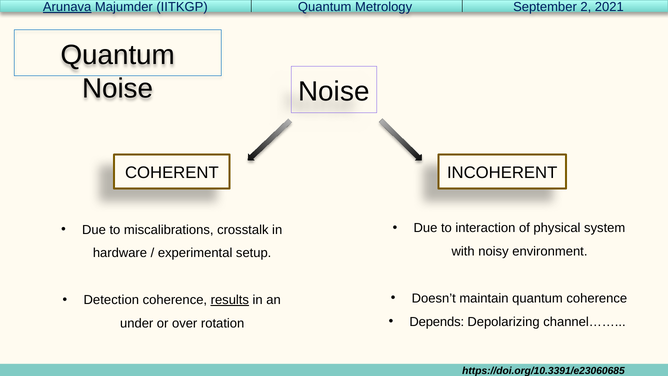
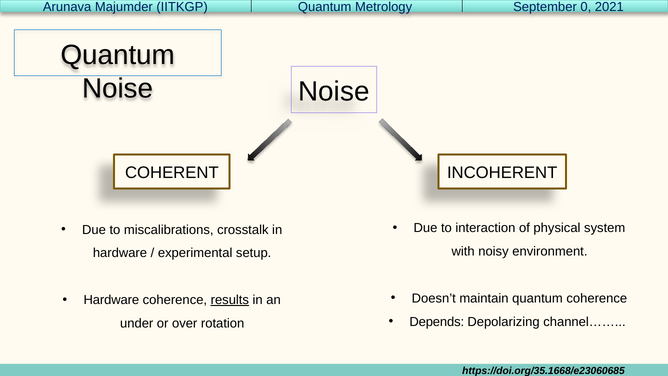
Arunava underline: present -> none
2: 2 -> 0
Detection at (111, 300): Detection -> Hardware
https://doi.org/10.3391/e23060685: https://doi.org/10.3391/e23060685 -> https://doi.org/35.1668/e23060685
